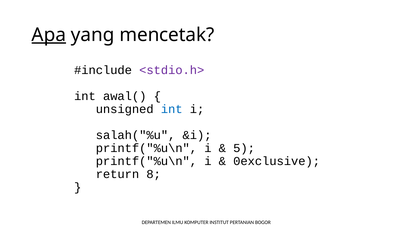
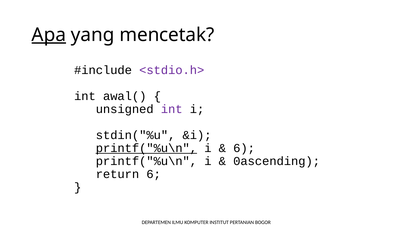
int at (172, 109) colour: blue -> purple
salah("%u: salah("%u -> stdin("%u
printf("%u\n at (146, 148) underline: none -> present
5 at (244, 148): 5 -> 6
0exclusive: 0exclusive -> 0ascending
return 8: 8 -> 6
